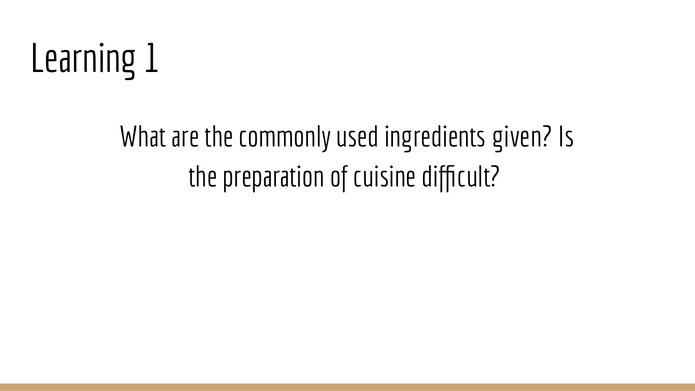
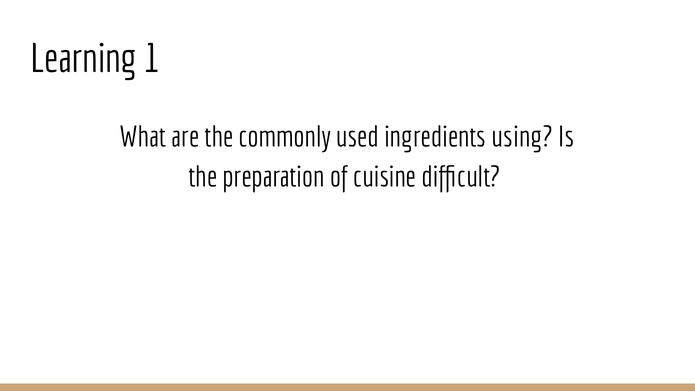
given: given -> using
